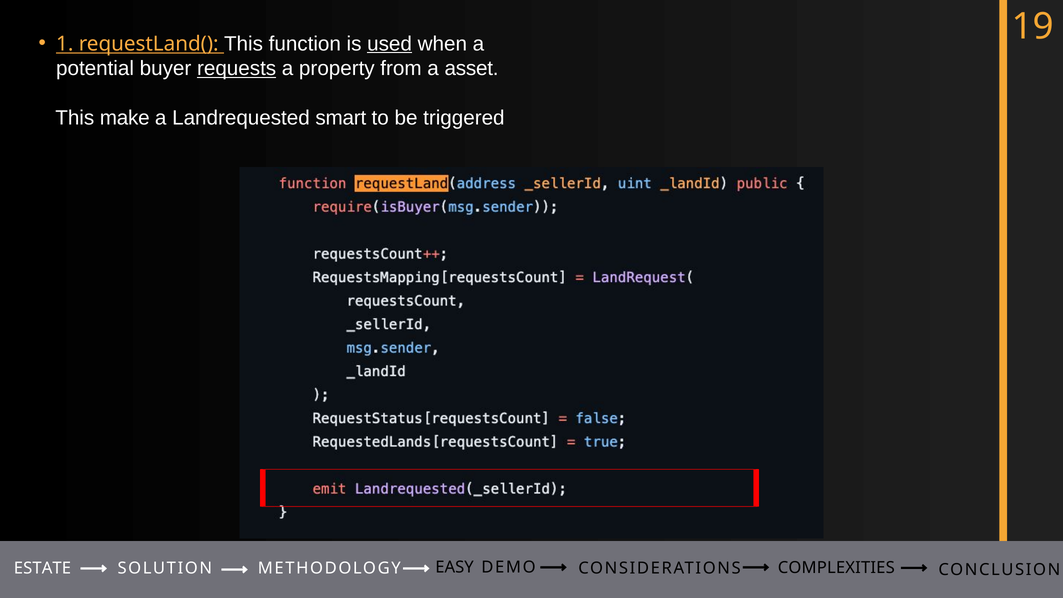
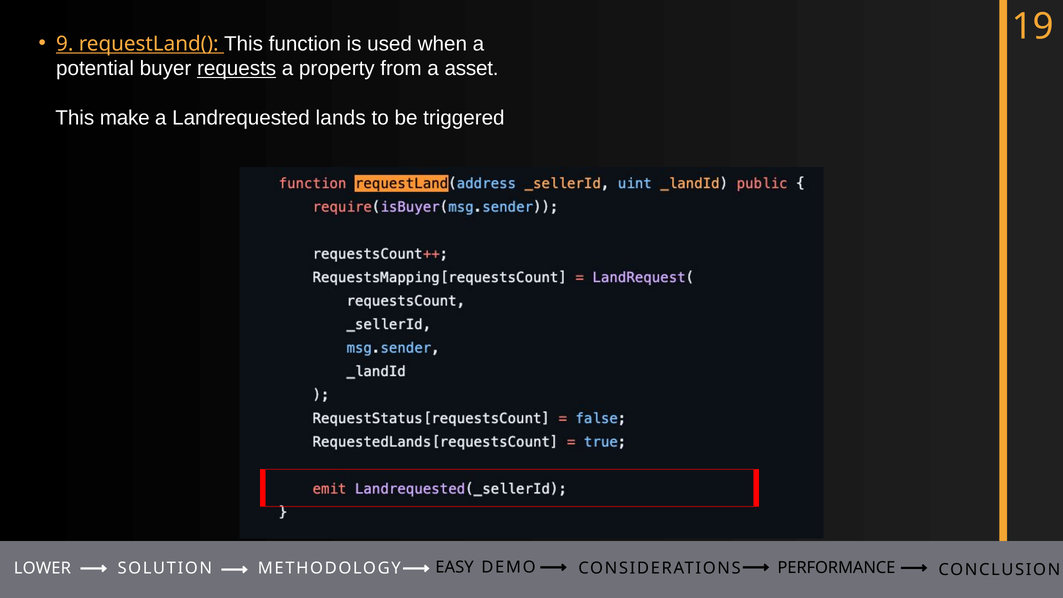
1: 1 -> 9
used underline: present -> none
smart: smart -> lands
ESTATE: ESTATE -> LOWER
COMPLEXITIES: COMPLEXITIES -> PERFORMANCE
